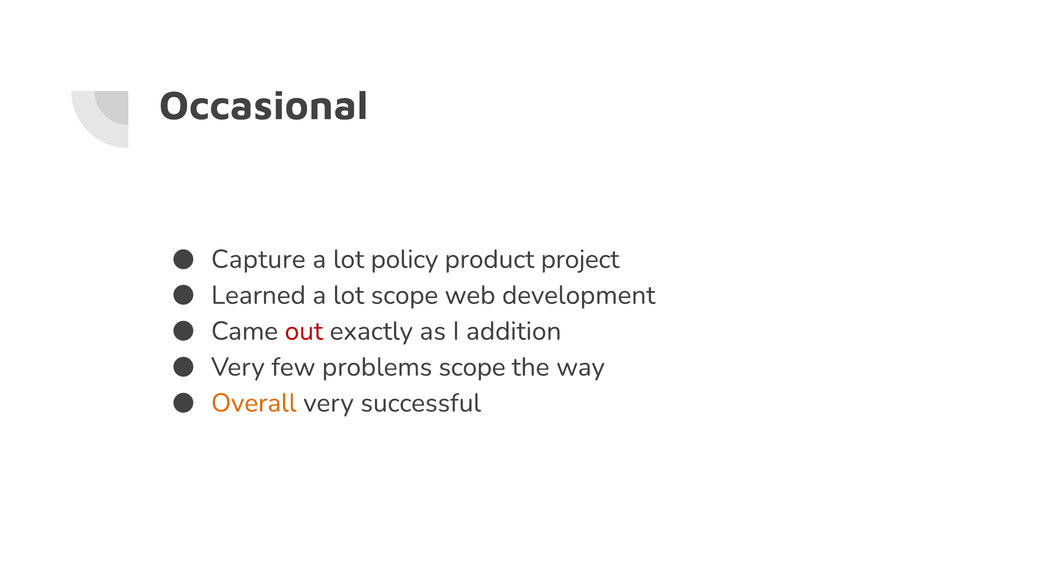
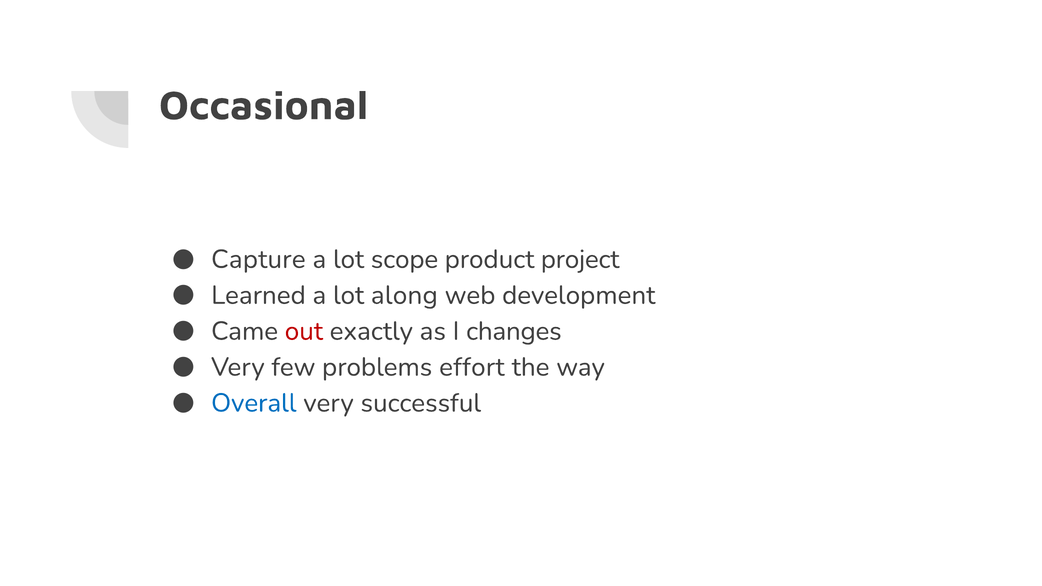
policy: policy -> scope
lot scope: scope -> along
addition: addition -> changes
problems scope: scope -> effort
Overall colour: orange -> blue
